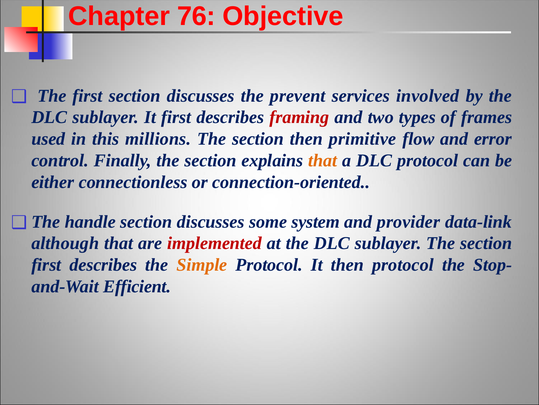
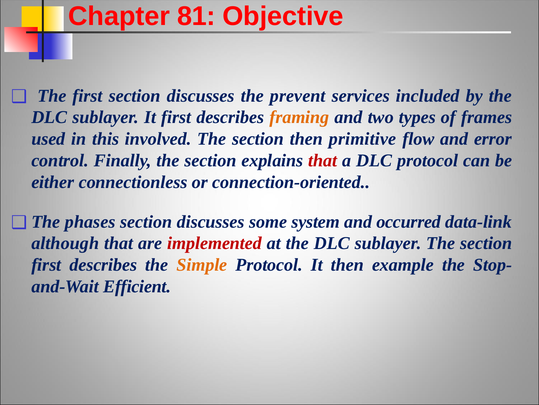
76: 76 -> 81
involved: involved -> included
framing colour: red -> orange
millions: millions -> involved
that at (323, 160) colour: orange -> red
handle: handle -> phases
provider: provider -> occurred
then protocol: protocol -> example
